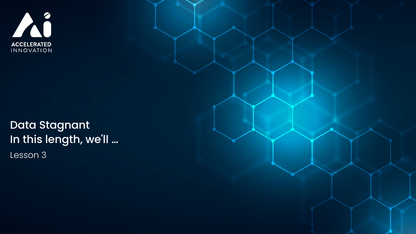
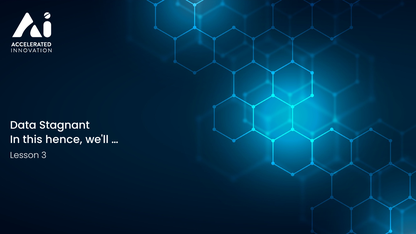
length: length -> hence
